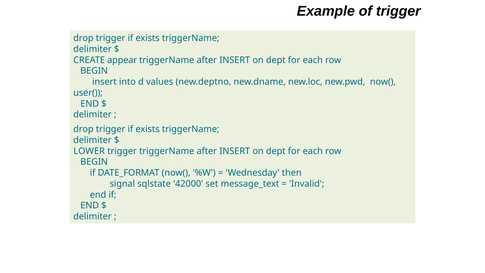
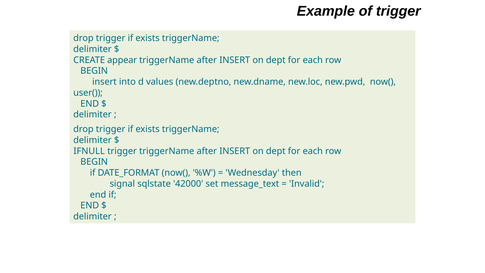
LOWER: LOWER -> IFNULL
